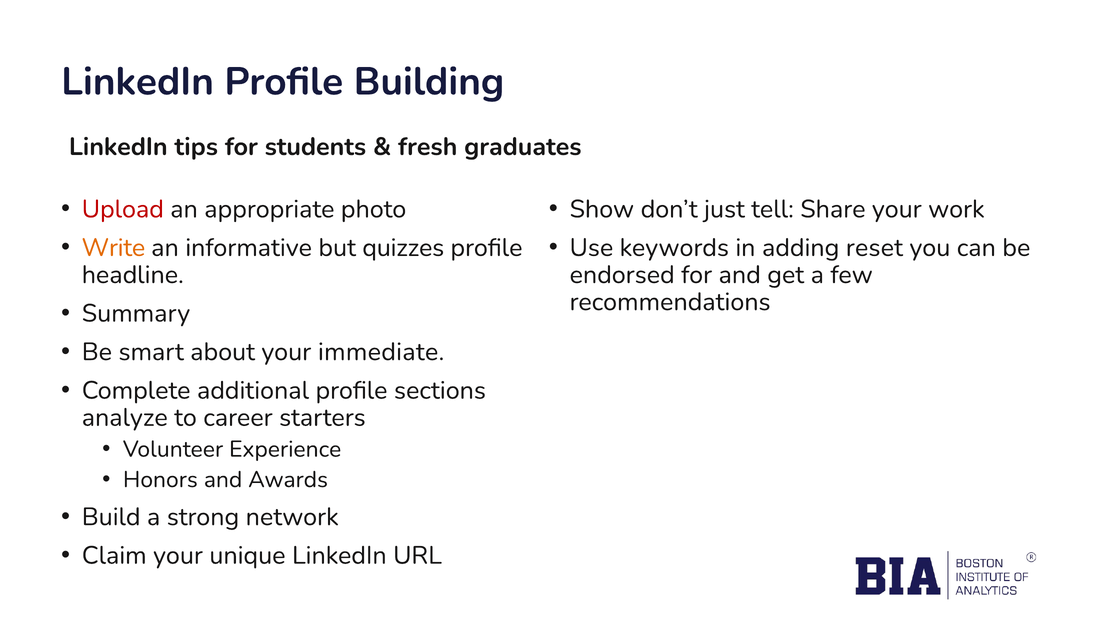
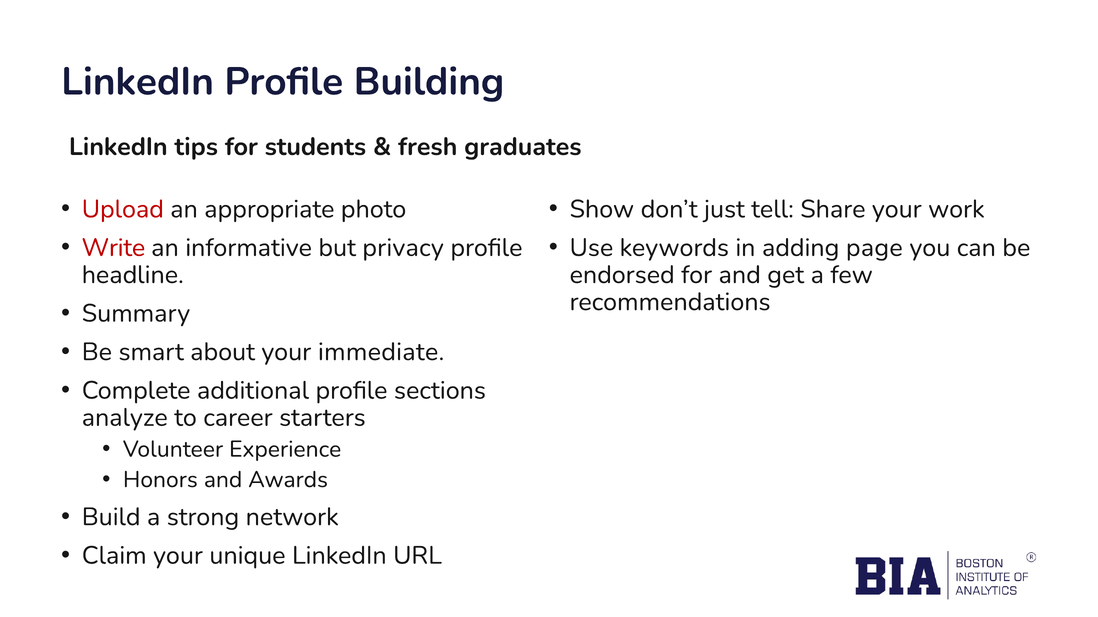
Write colour: orange -> red
quizzes: quizzes -> privacy
reset: reset -> page
